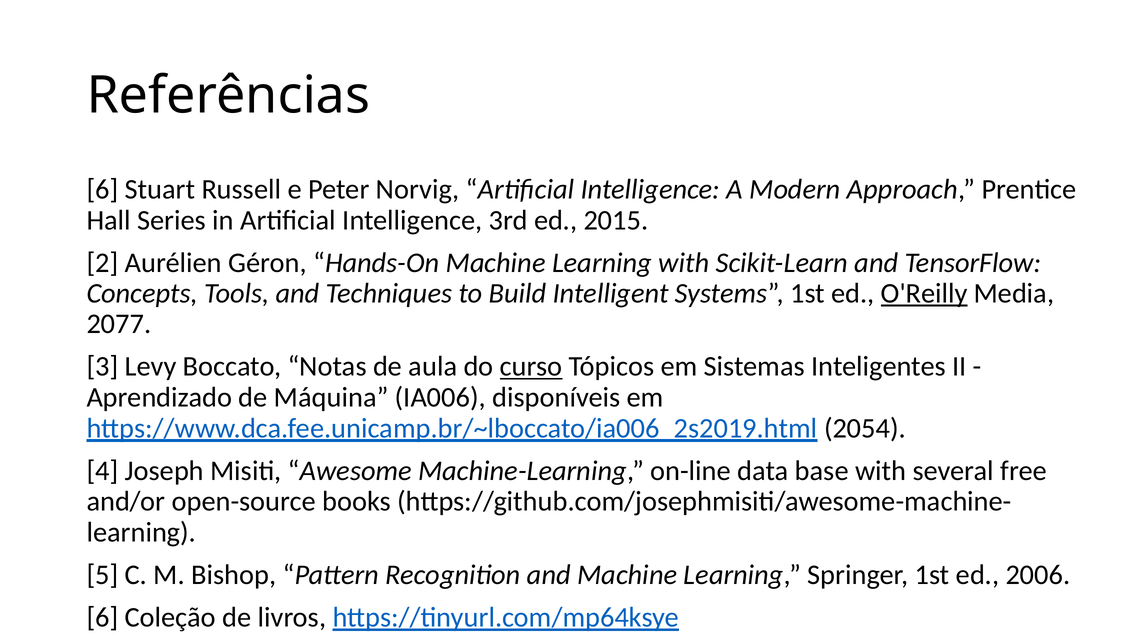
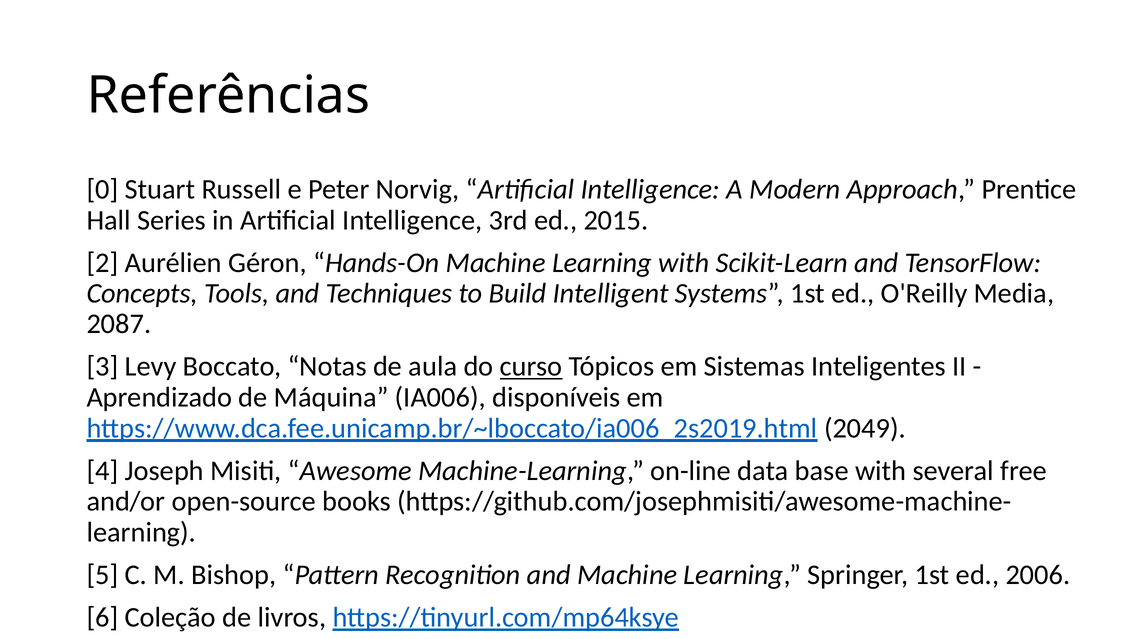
6 at (102, 190): 6 -> 0
O'Reilly underline: present -> none
2077: 2077 -> 2087
2054: 2054 -> 2049
